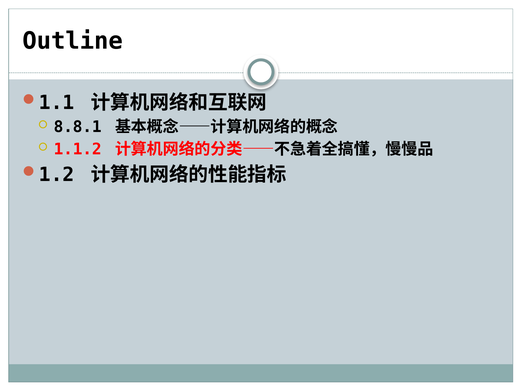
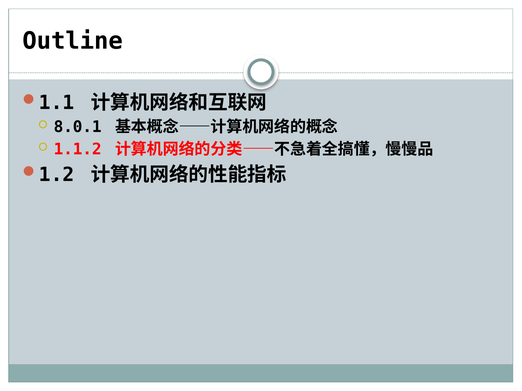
8.8.1: 8.8.1 -> 8.0.1
